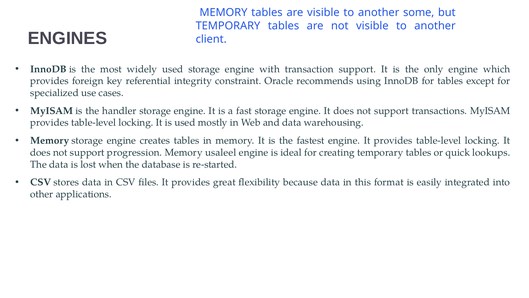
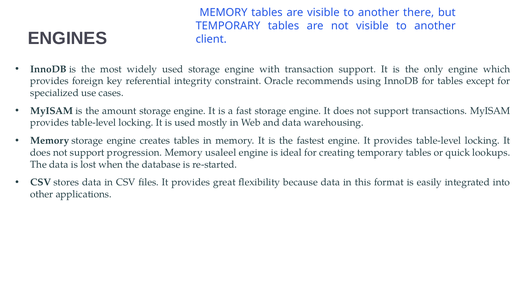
some: some -> there
handler: handler -> amount
